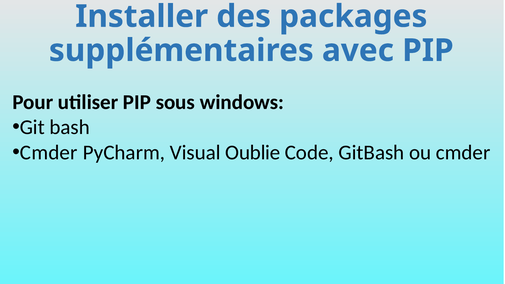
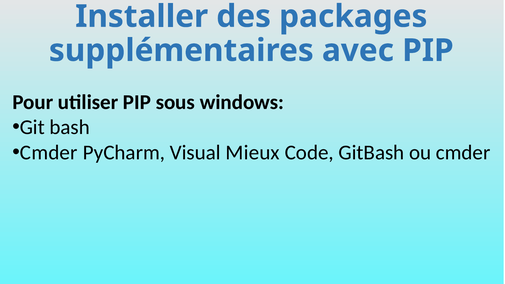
Oublie: Oublie -> Mieux
